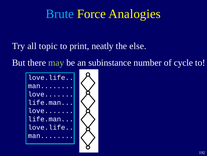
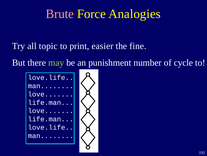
Brute colour: light blue -> pink
neatly: neatly -> easier
else: else -> fine
subinstance: subinstance -> punishment
